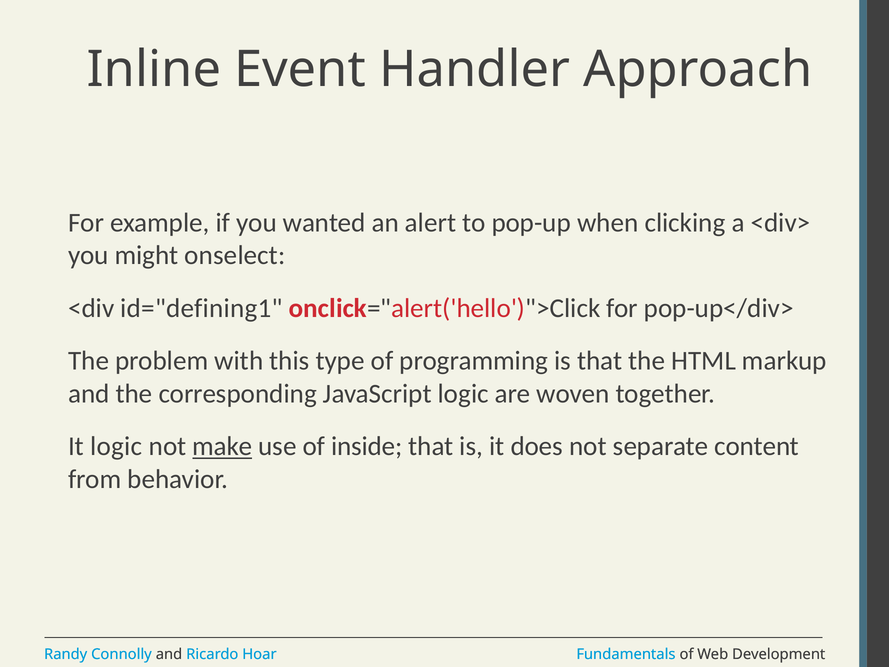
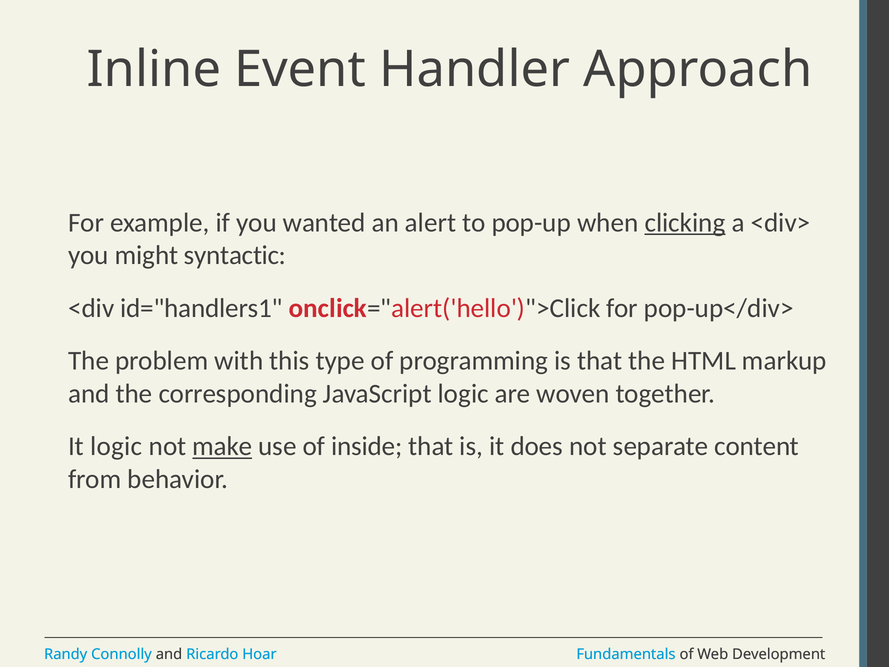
clicking underline: none -> present
onselect: onselect -> syntactic
id="defining1: id="defining1 -> id="handlers1
